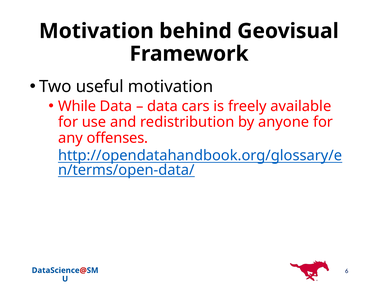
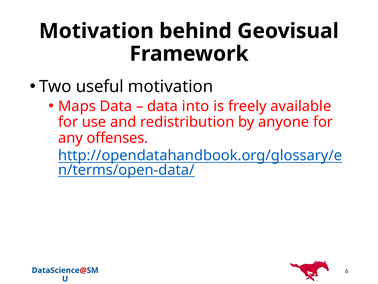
While: While -> Maps
cars: cars -> into
